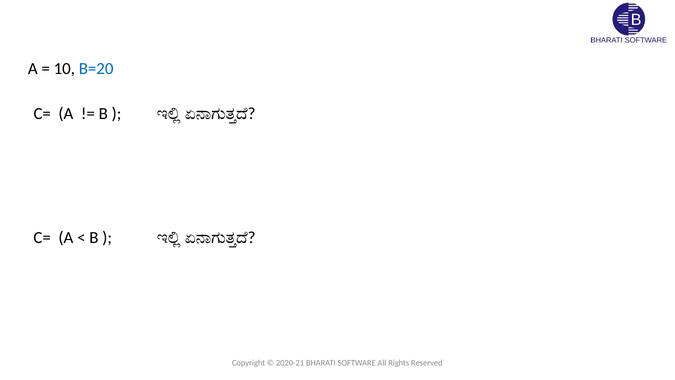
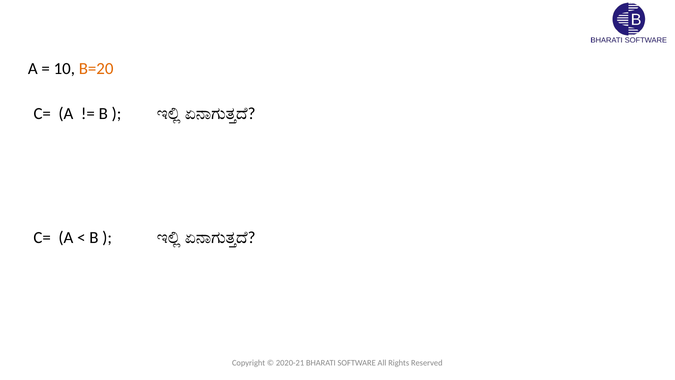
B=20 colour: blue -> orange
